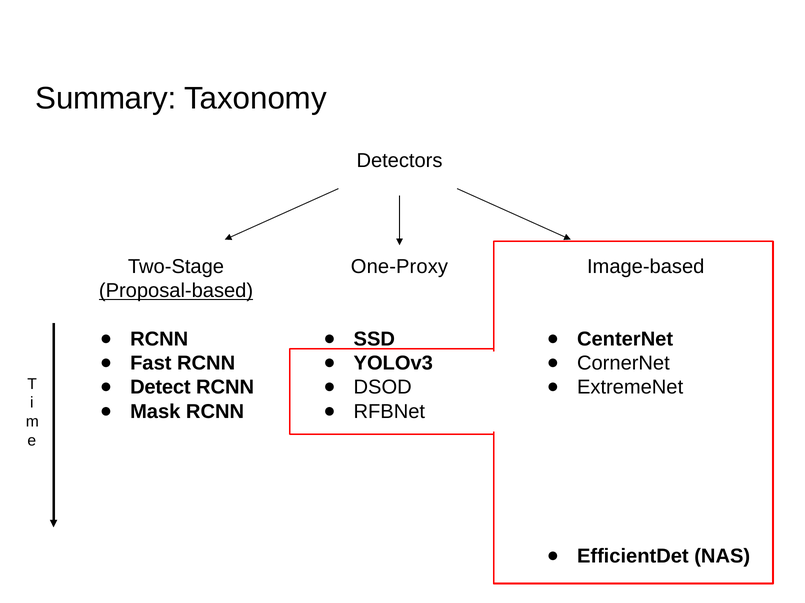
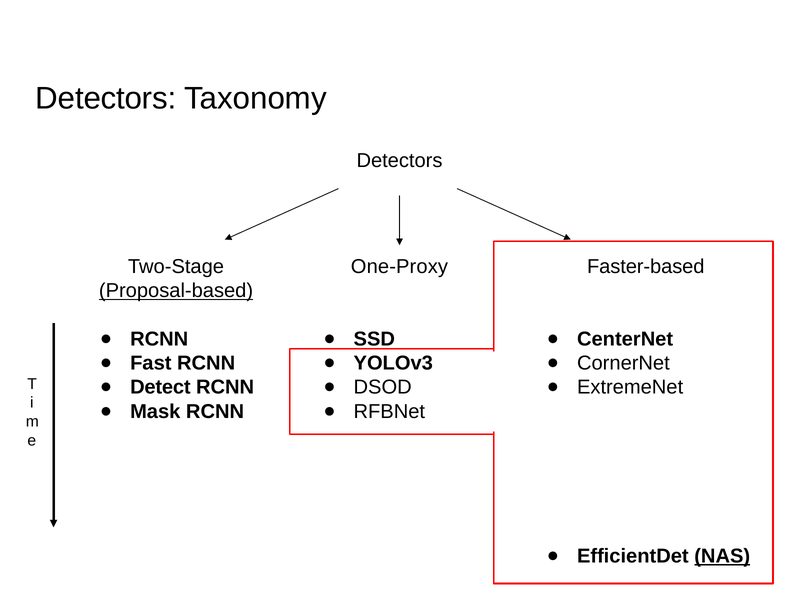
Summary at (106, 99): Summary -> Detectors
Image-based: Image-based -> Faster-based
NAS underline: none -> present
